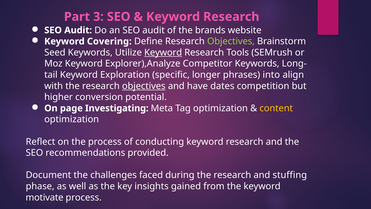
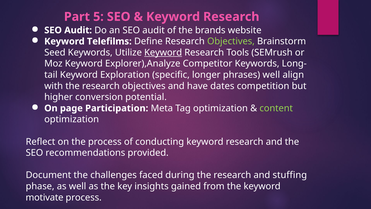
3: 3 -> 5
Covering: Covering -> Telefilms
phrases into: into -> well
objectives at (144, 86) underline: present -> none
Investigating: Investigating -> Participation
content colour: yellow -> light green
